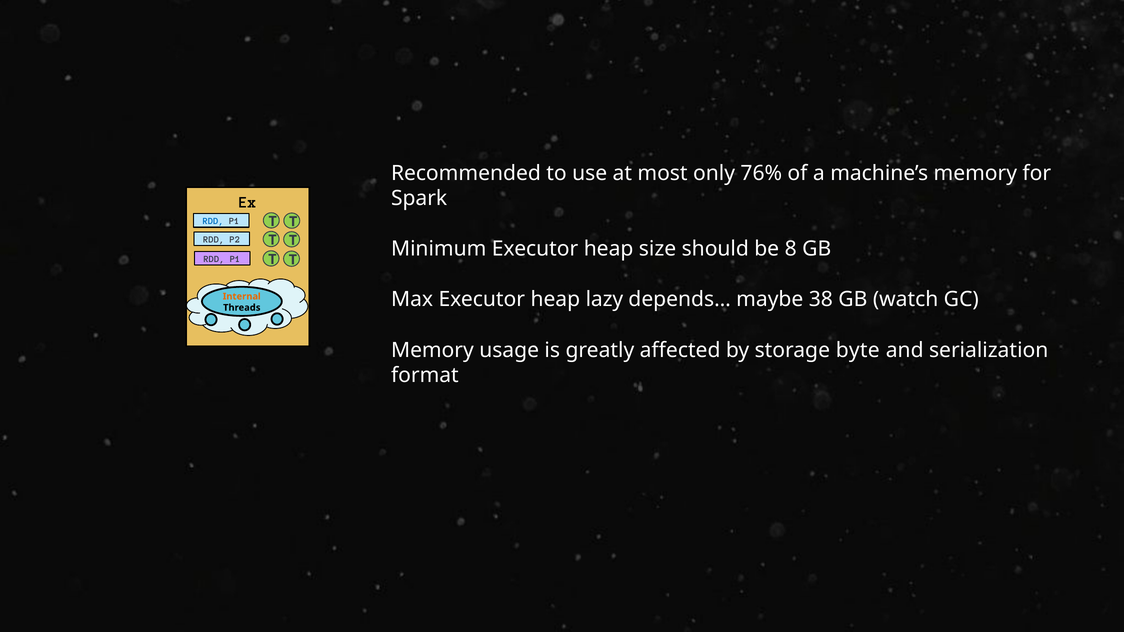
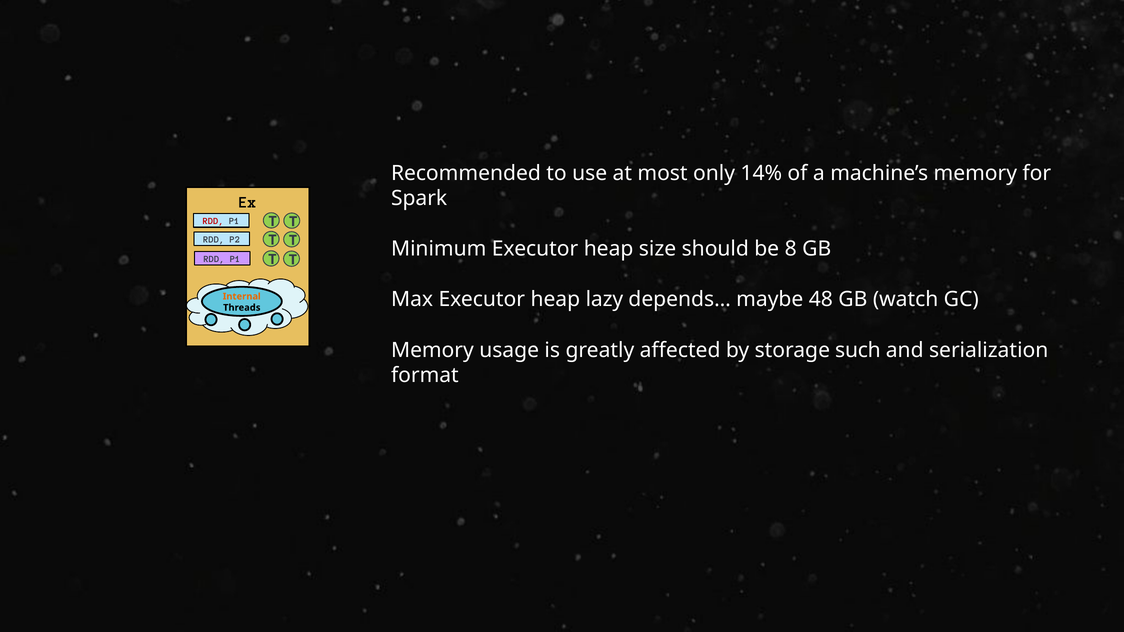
76%: 76% -> 14%
RDD at (213, 221) colour: blue -> red
38: 38 -> 48
byte: byte -> such
